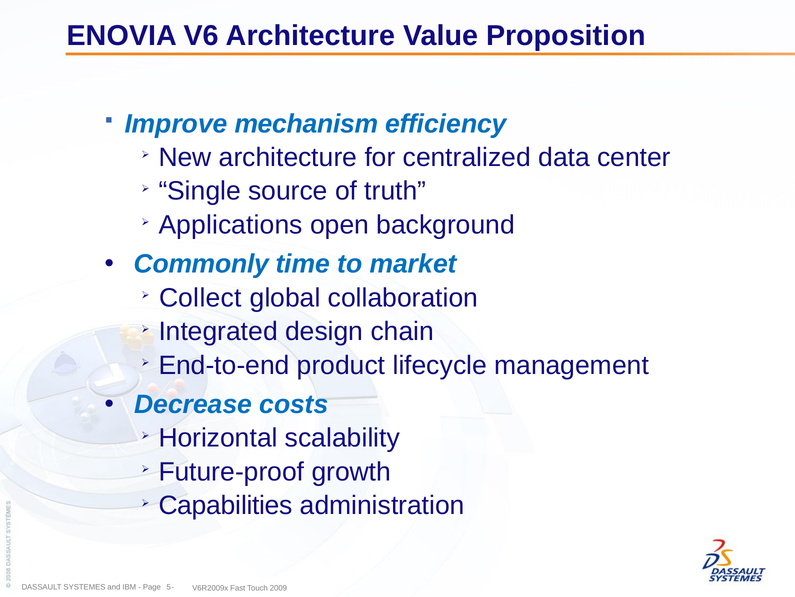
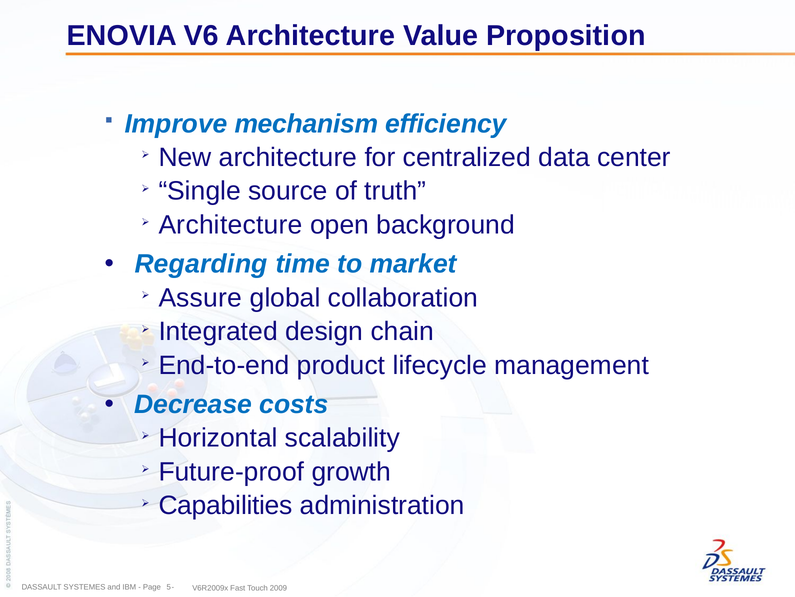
Applications at (231, 225): Applications -> Architecture
Commonly: Commonly -> Regarding
Collect: Collect -> Assure
